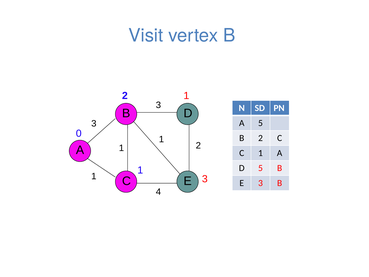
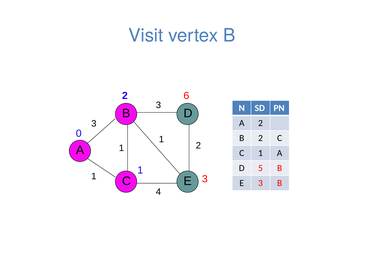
1 at (186, 96): 1 -> 6
A 5: 5 -> 2
